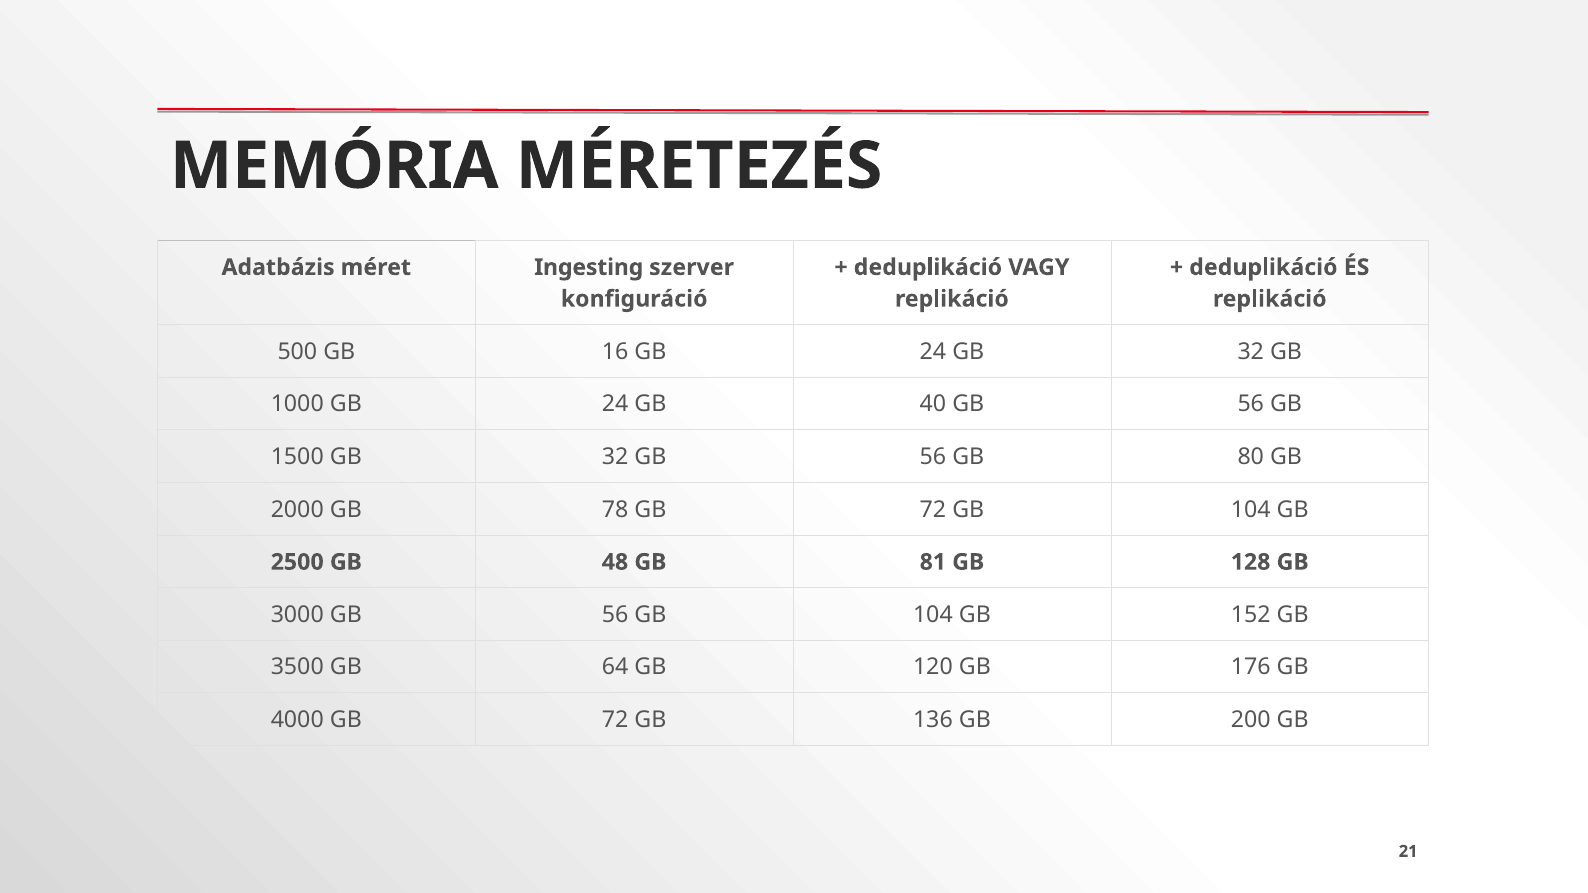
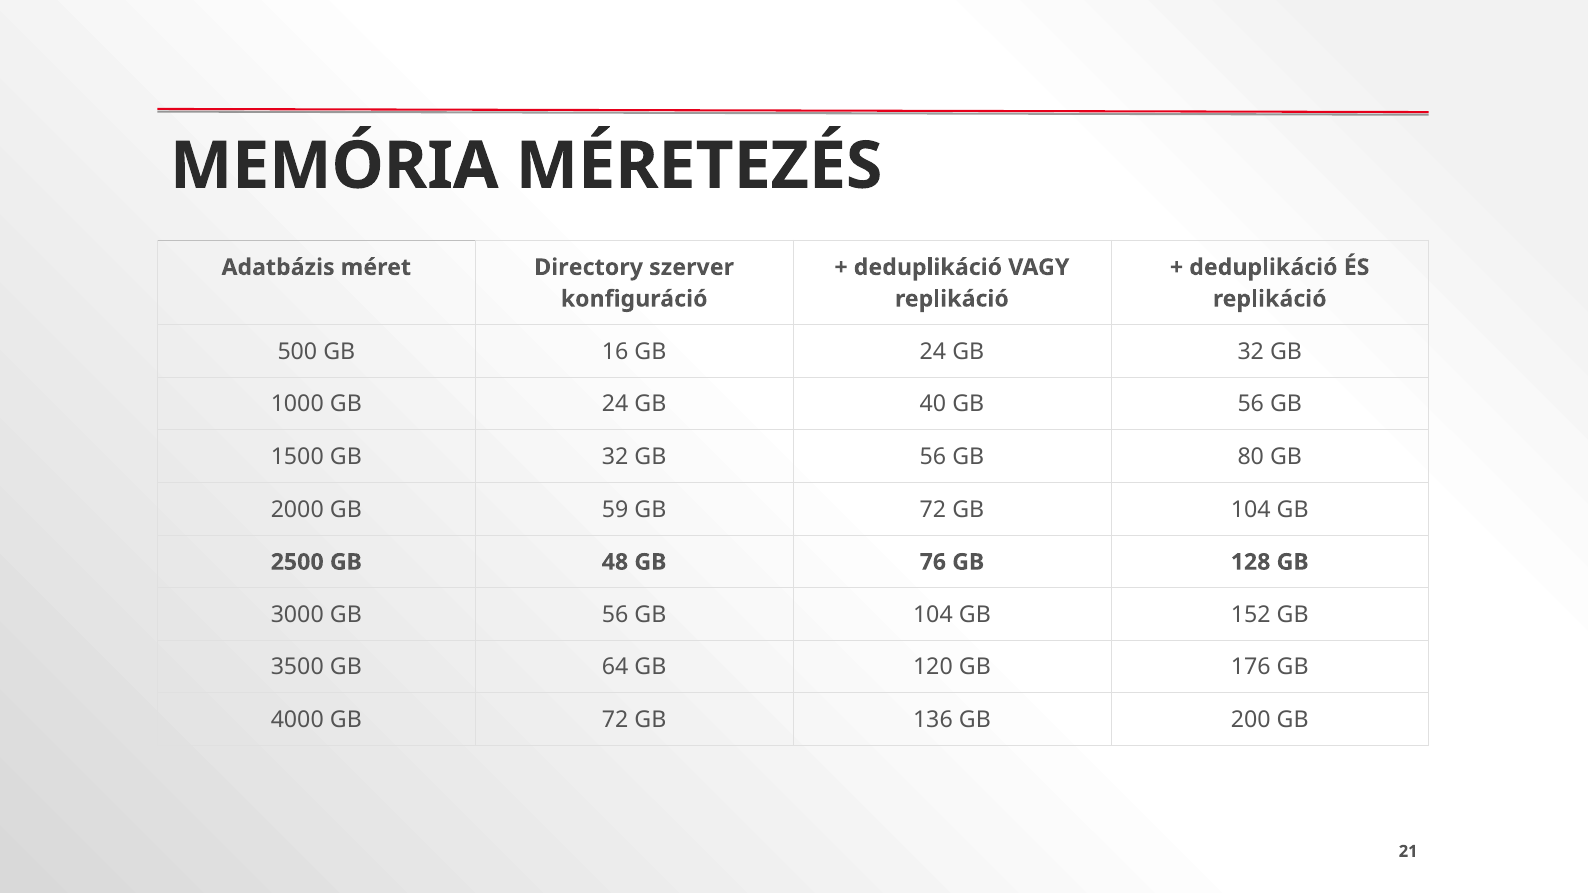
Ingesting: Ingesting -> Directory
78: 78 -> 59
81: 81 -> 76
